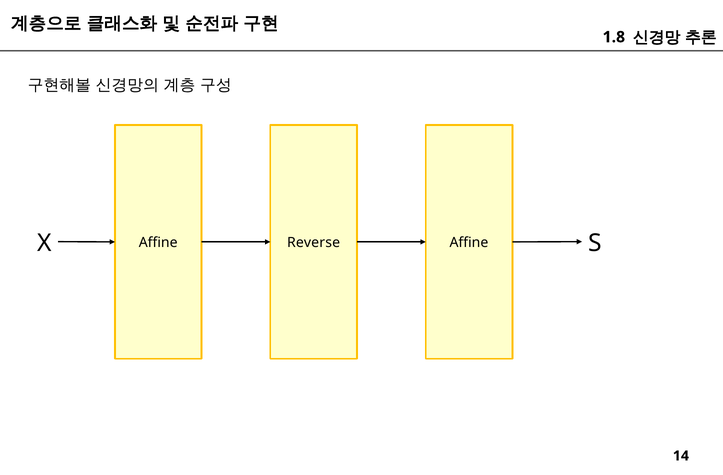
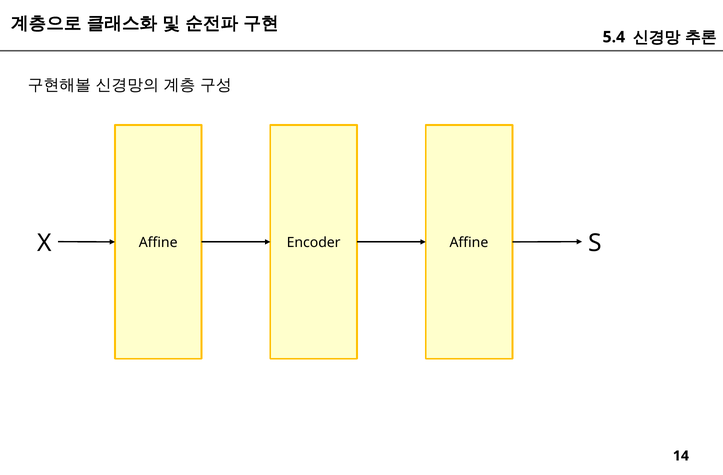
1.8: 1.8 -> 5.4
Reverse: Reverse -> Encoder
